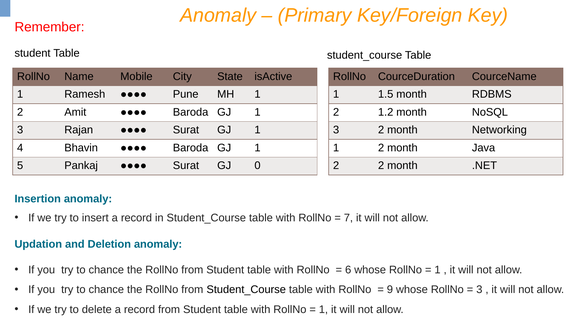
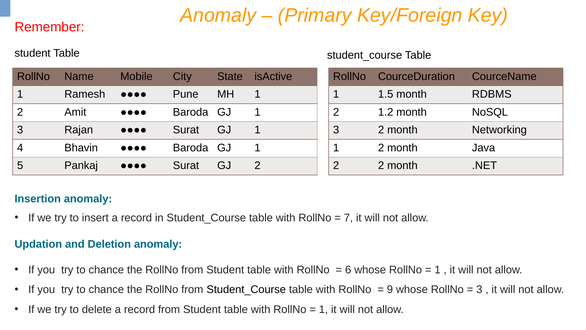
GJ 0: 0 -> 2
